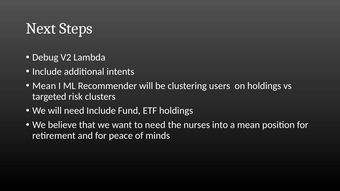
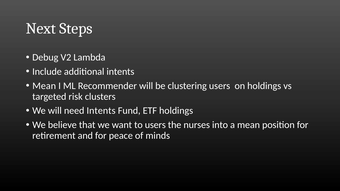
need Include: Include -> Intents
to need: need -> users
